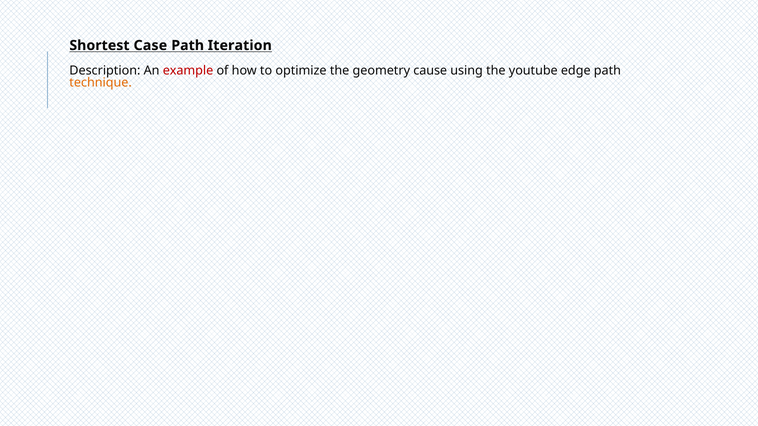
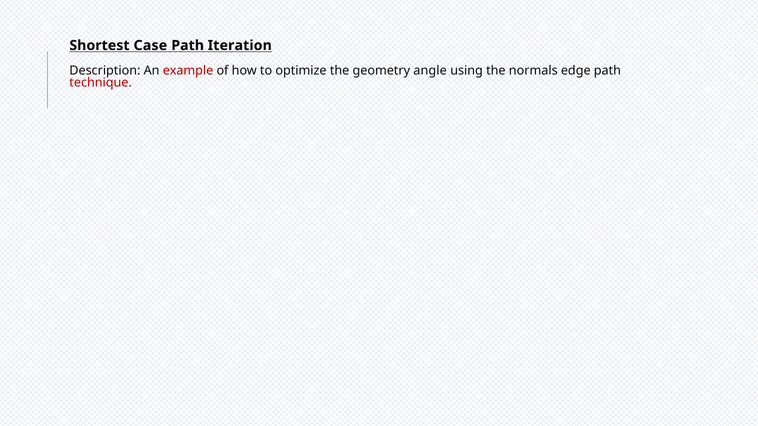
cause: cause -> angle
youtube: youtube -> normals
technique colour: orange -> red
